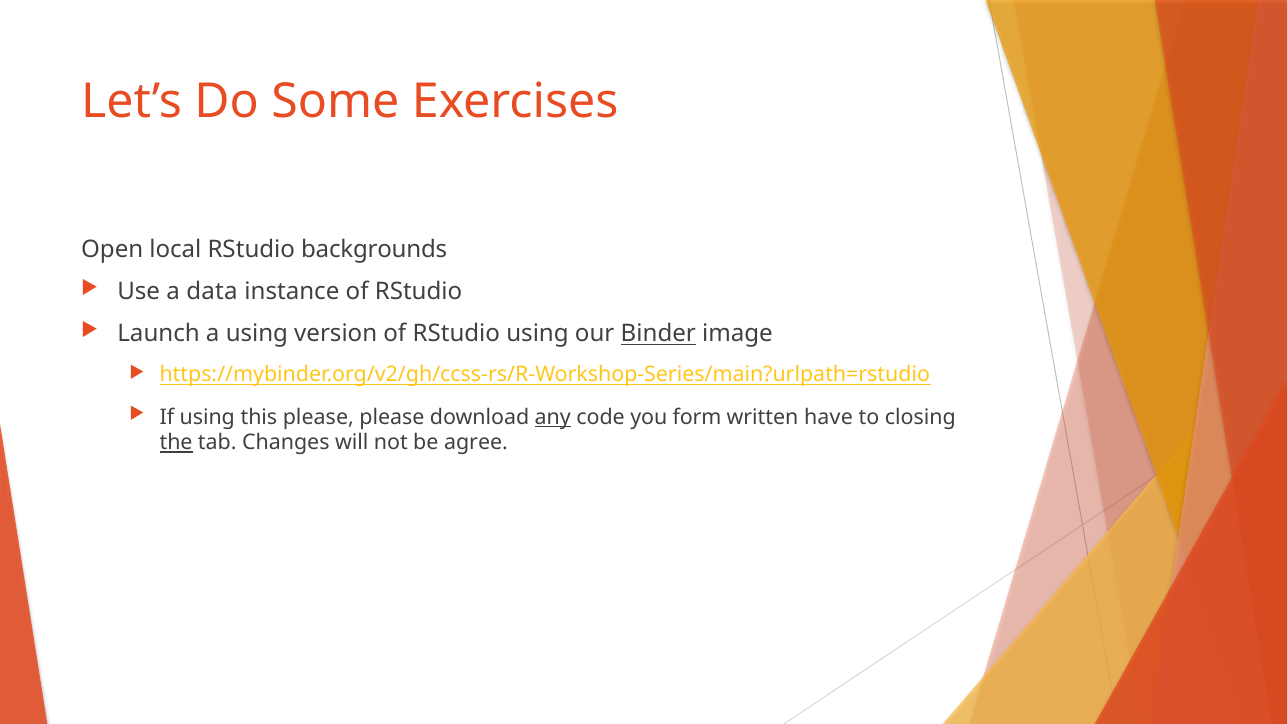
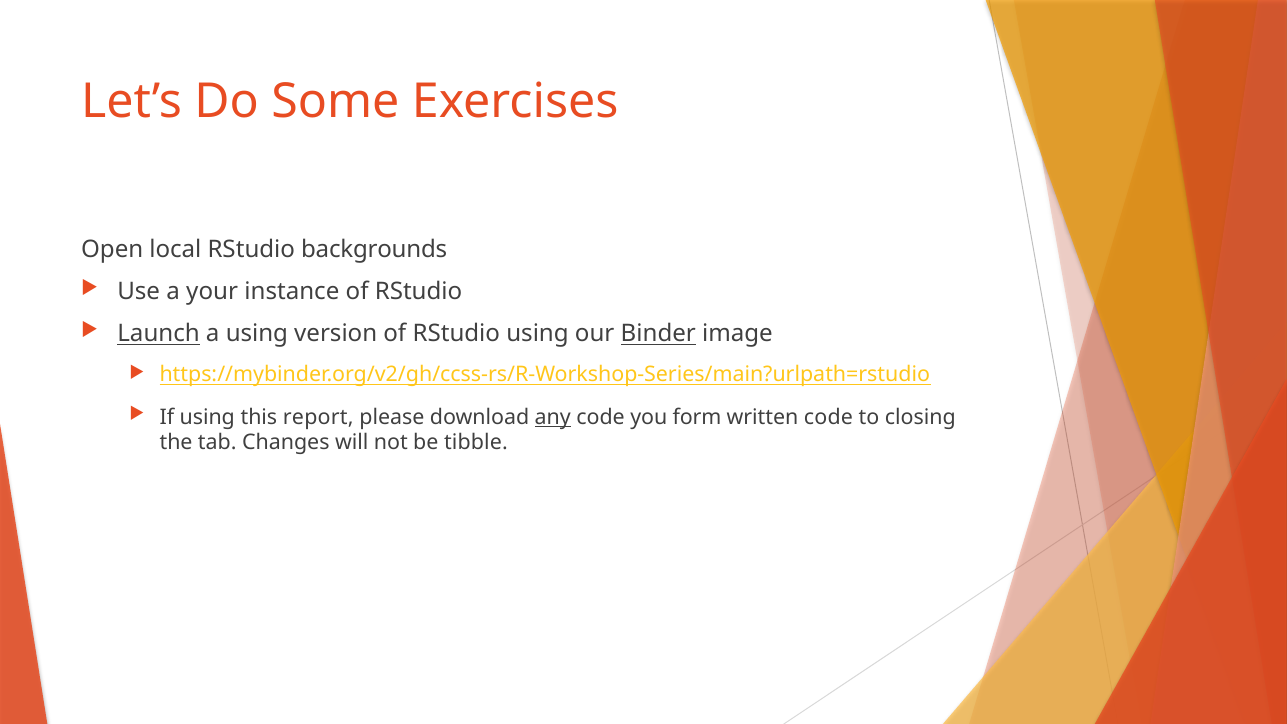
data: data -> your
Launch underline: none -> present
this please: please -> report
written have: have -> code
the underline: present -> none
agree: agree -> tibble
